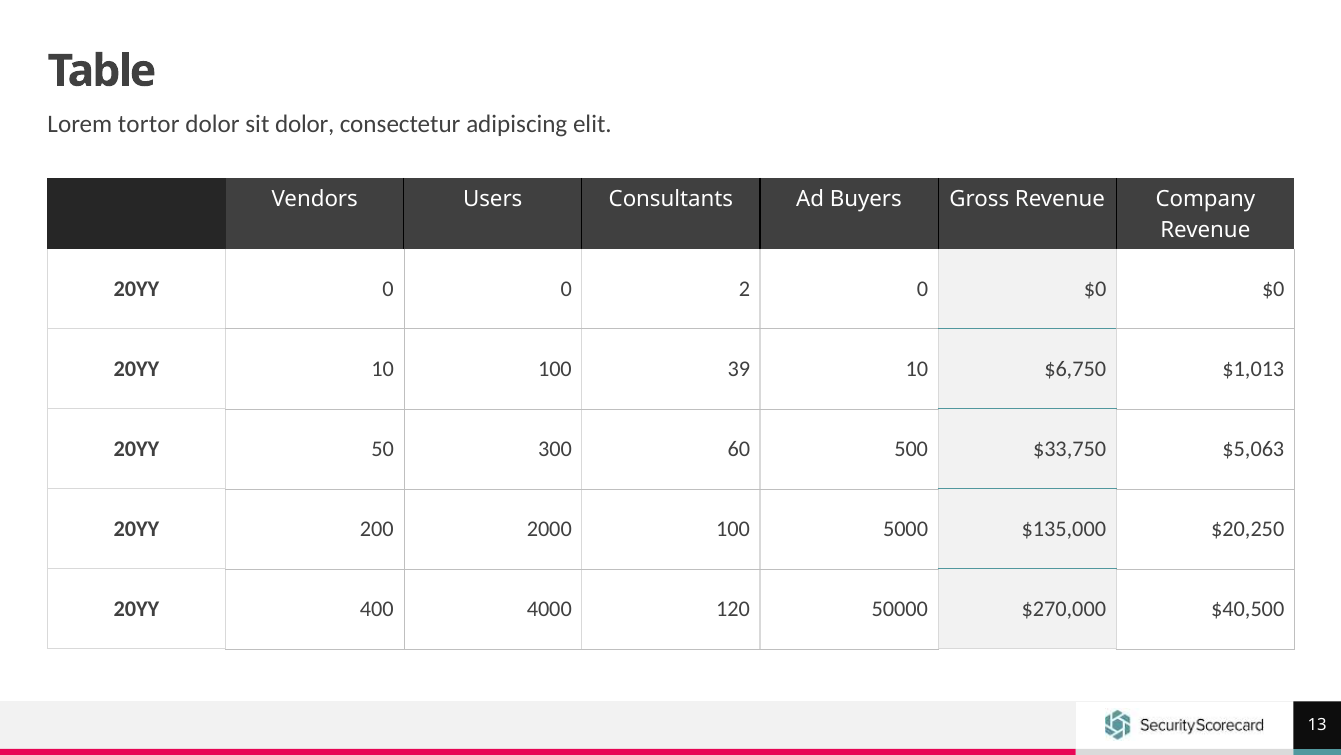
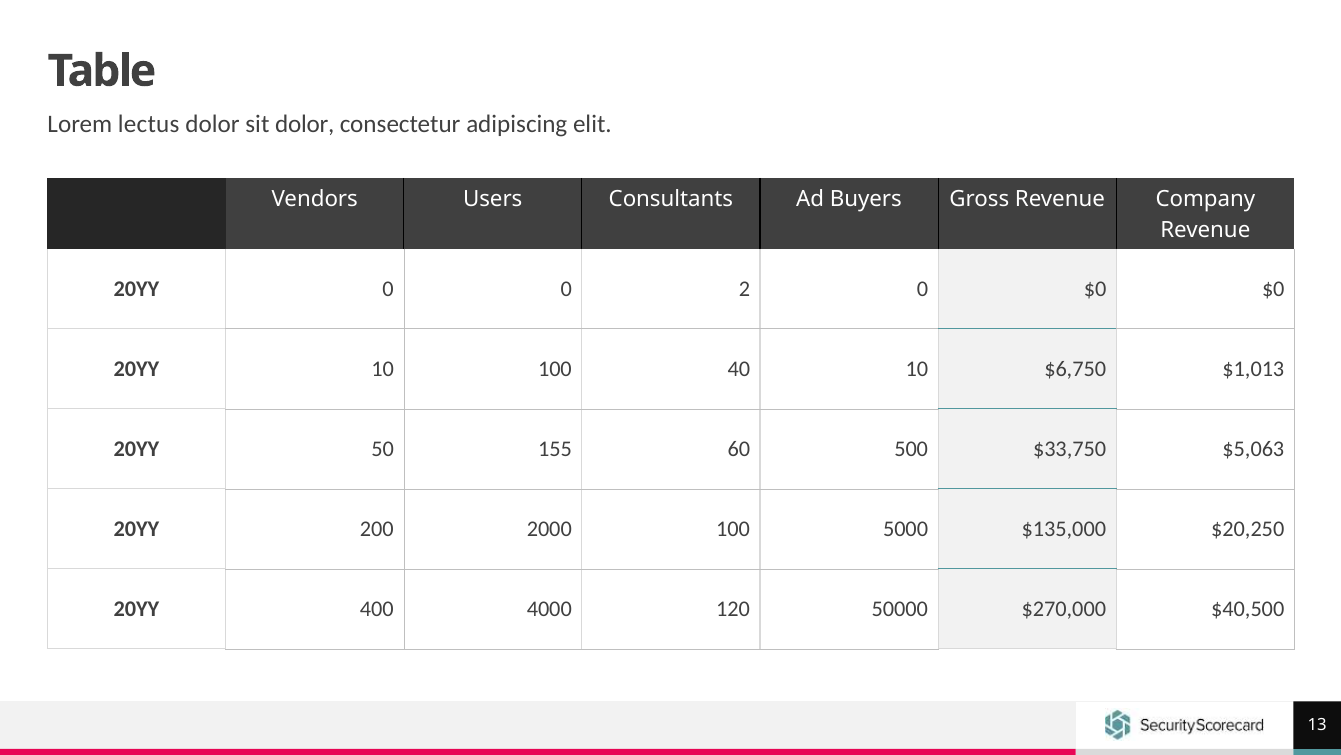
tortor: tortor -> lectus
39: 39 -> 40
300: 300 -> 155
